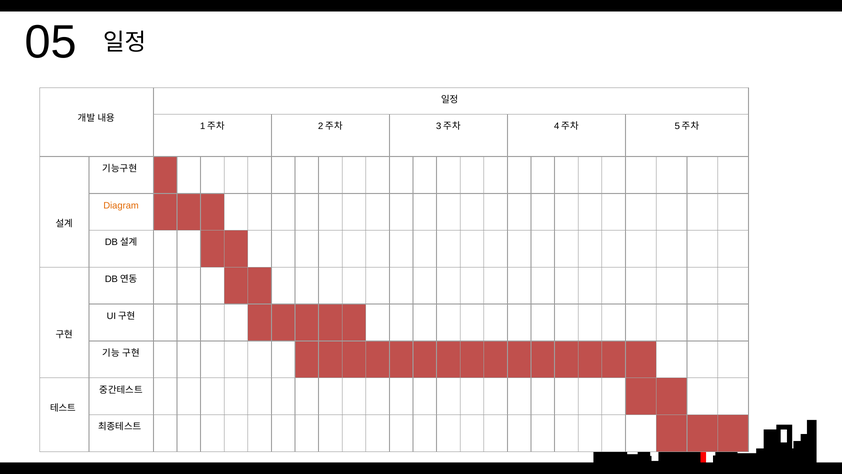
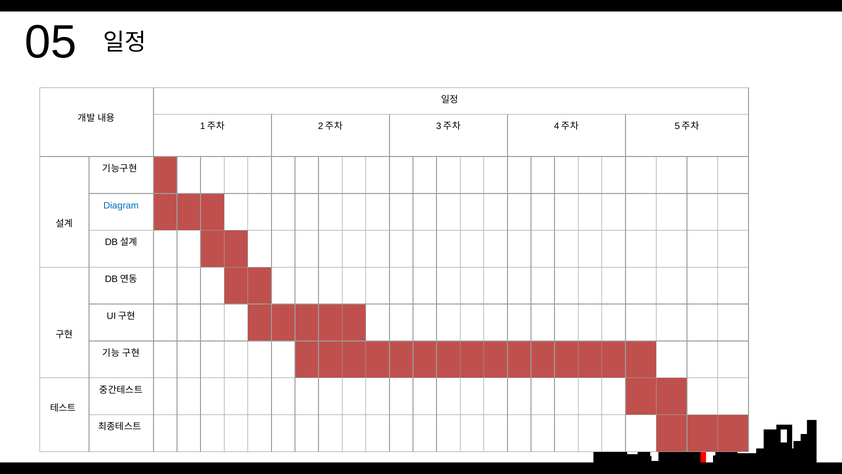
Diagram colour: orange -> blue
